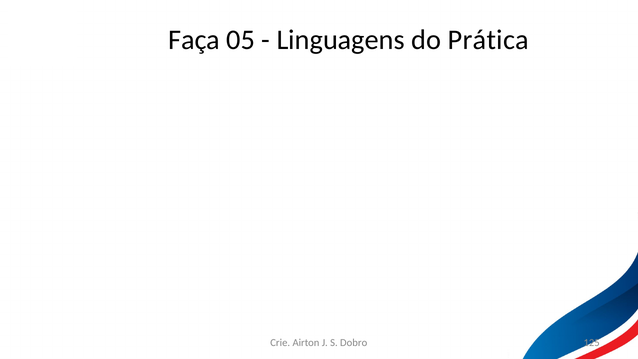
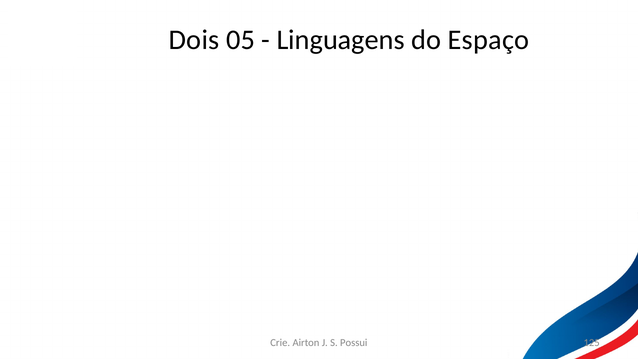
Faça: Faça -> Dois
Prática: Prática -> Espaço
Dobro: Dobro -> Possui
